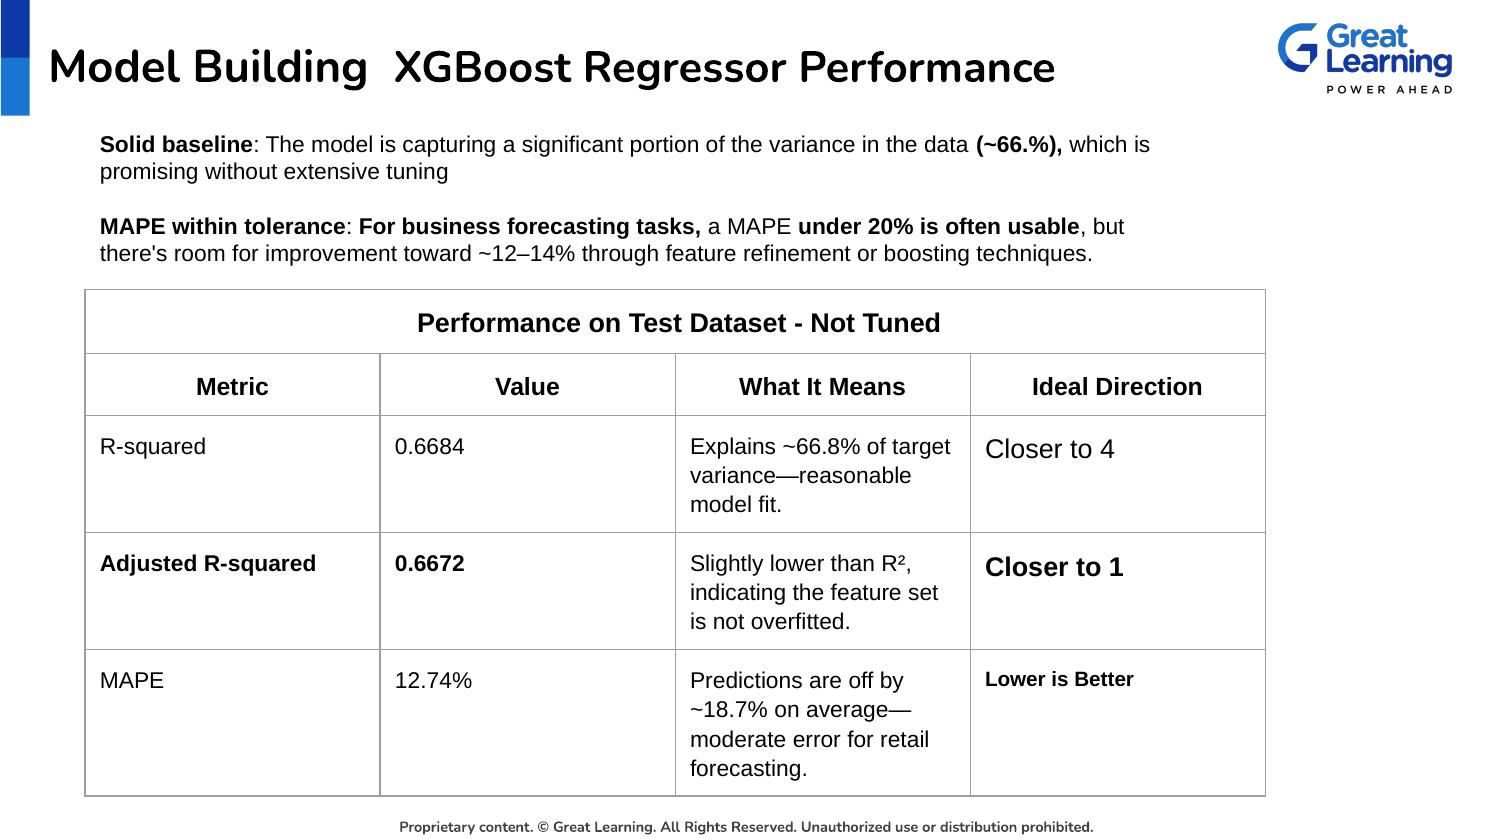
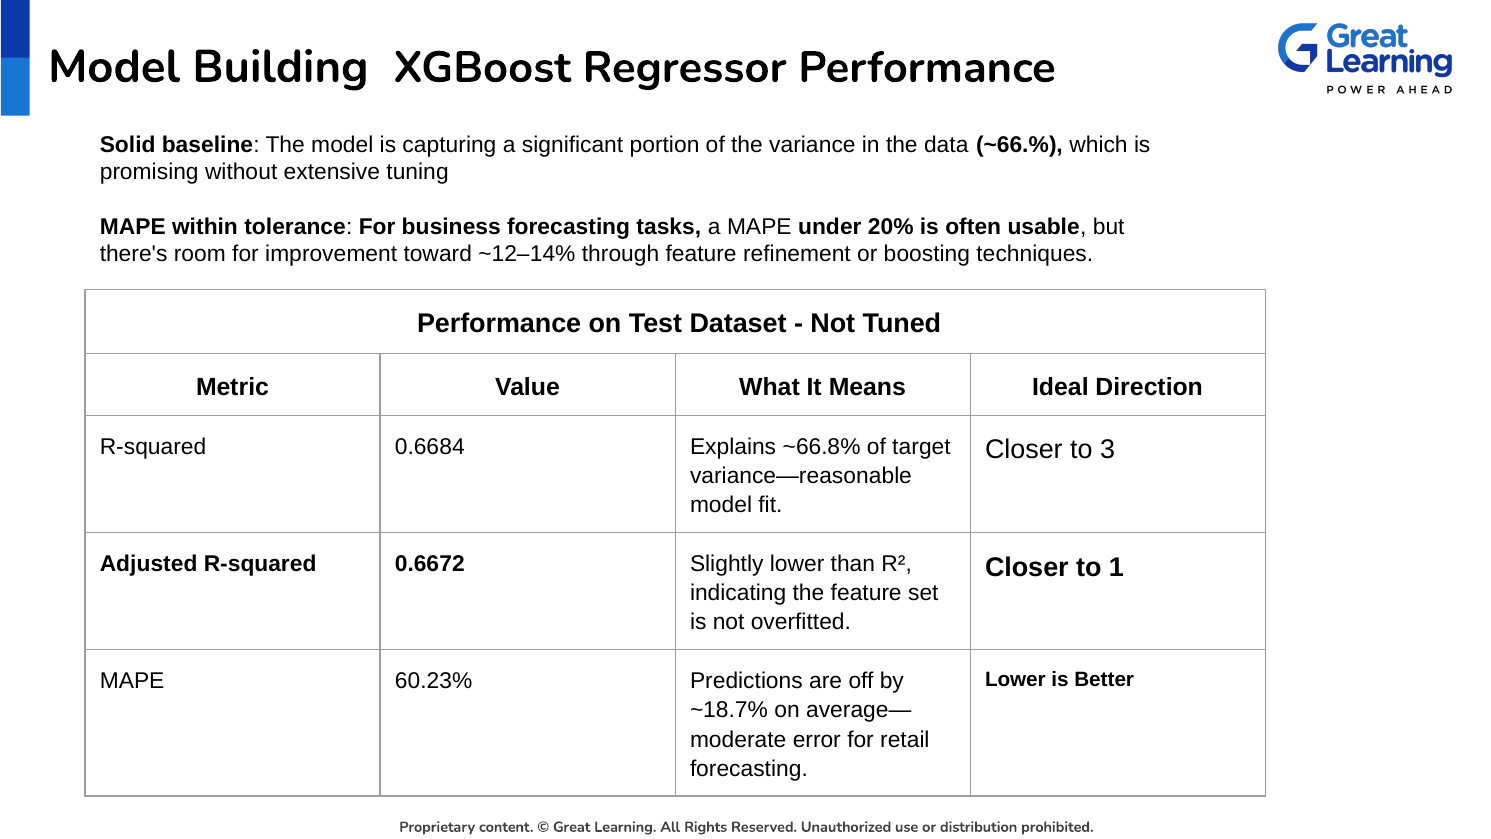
4: 4 -> 3
12.74%: 12.74% -> 60.23%
